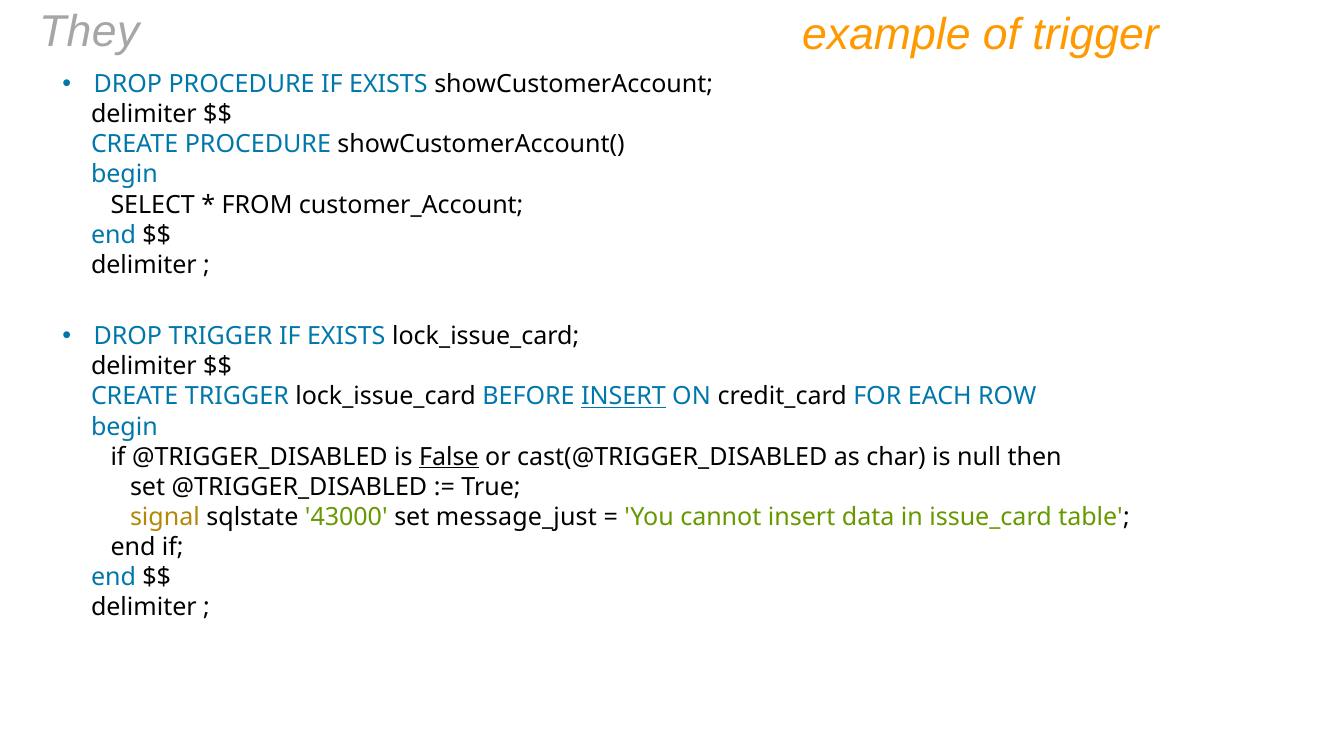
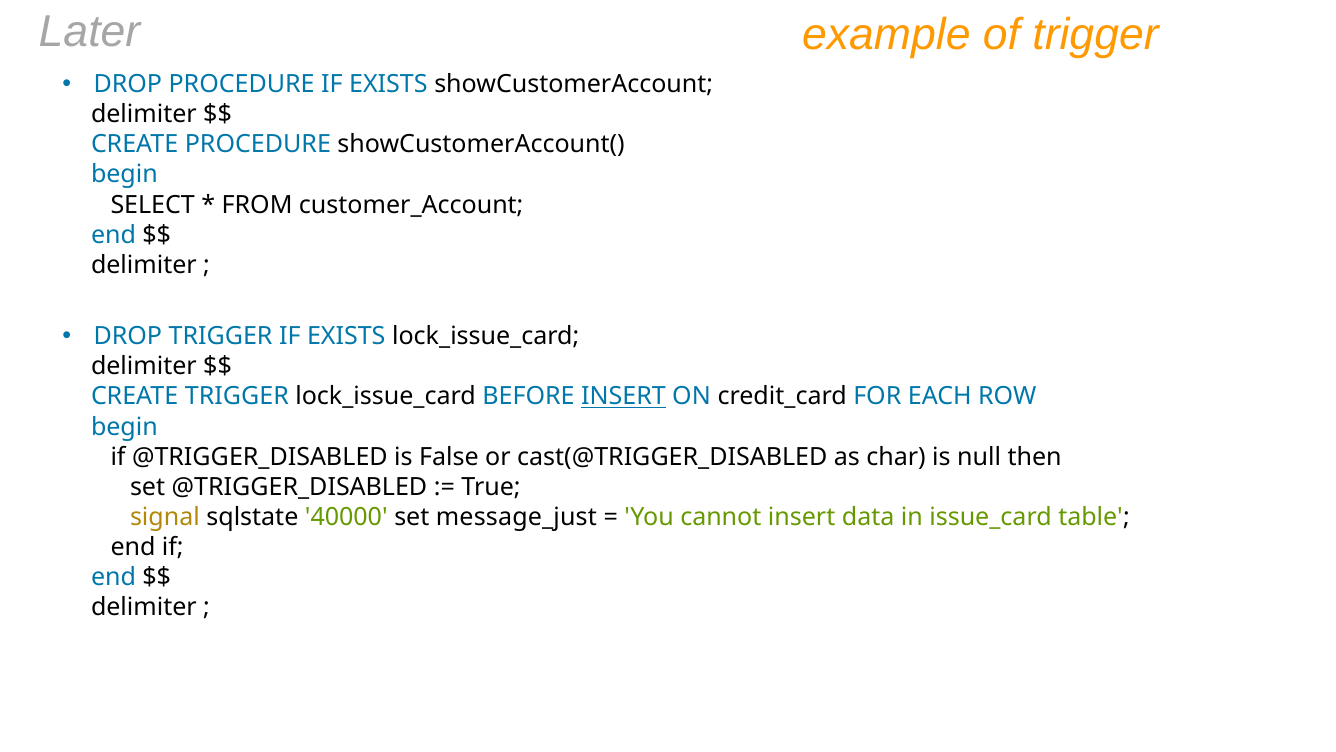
They: They -> Later
False underline: present -> none
43000: 43000 -> 40000
